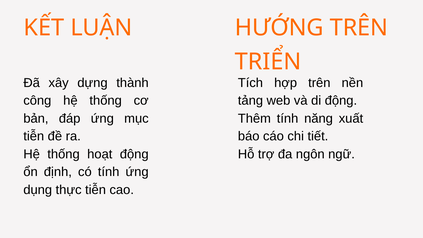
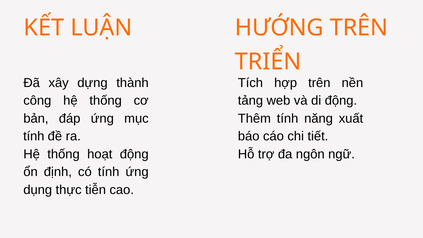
tiễn at (34, 136): tiễn -> tính
